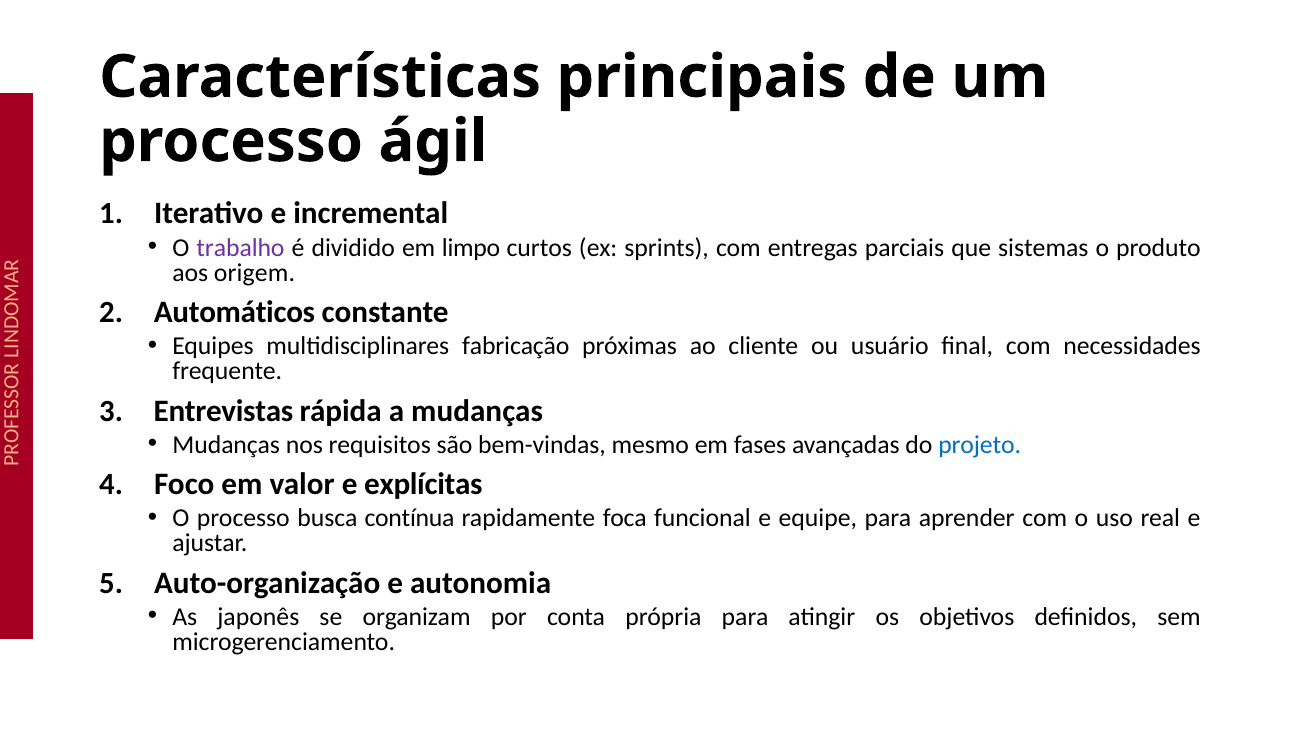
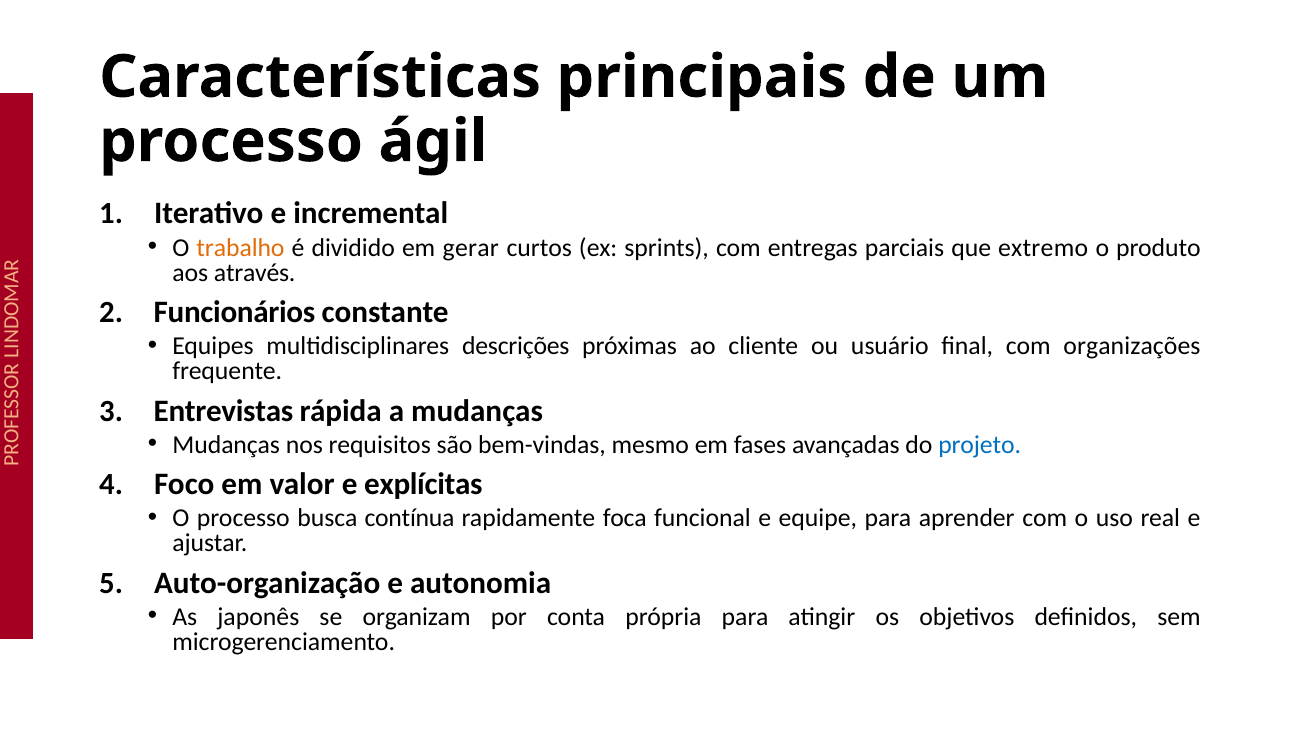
trabalho colour: purple -> orange
limpo: limpo -> gerar
sistemas: sistemas -> extremo
origem: origem -> através
Automáticos: Automáticos -> Funcionários
fabricação: fabricação -> descrições
necessidades: necessidades -> organizações
